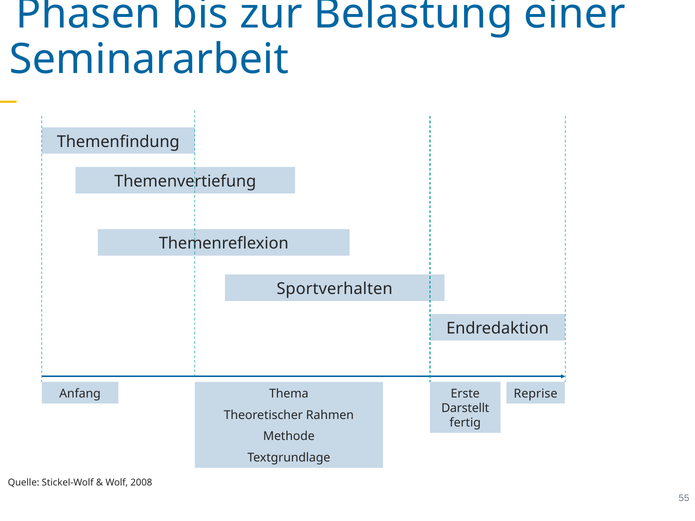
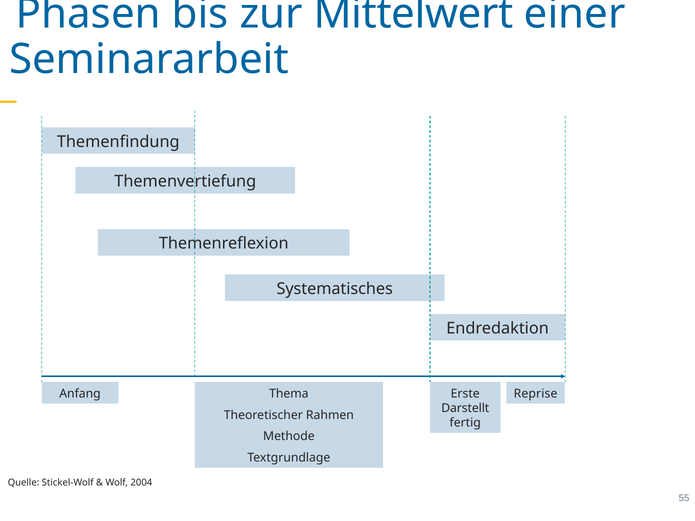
Belastung: Belastung -> Mittelwert
Sportverhalten: Sportverhalten -> Systematisches
2008: 2008 -> 2004
